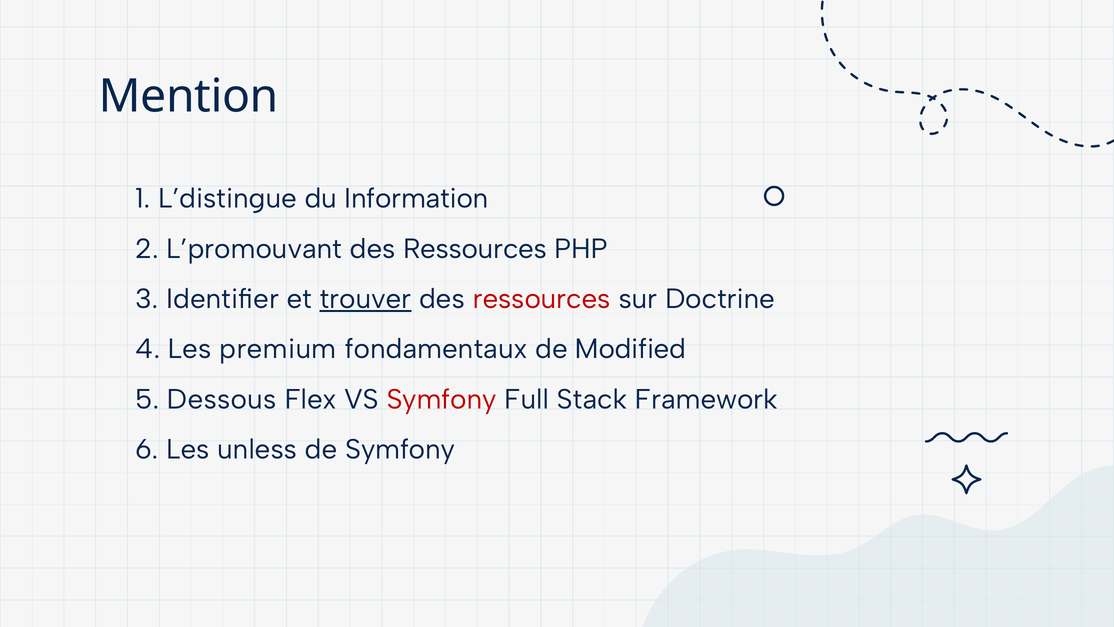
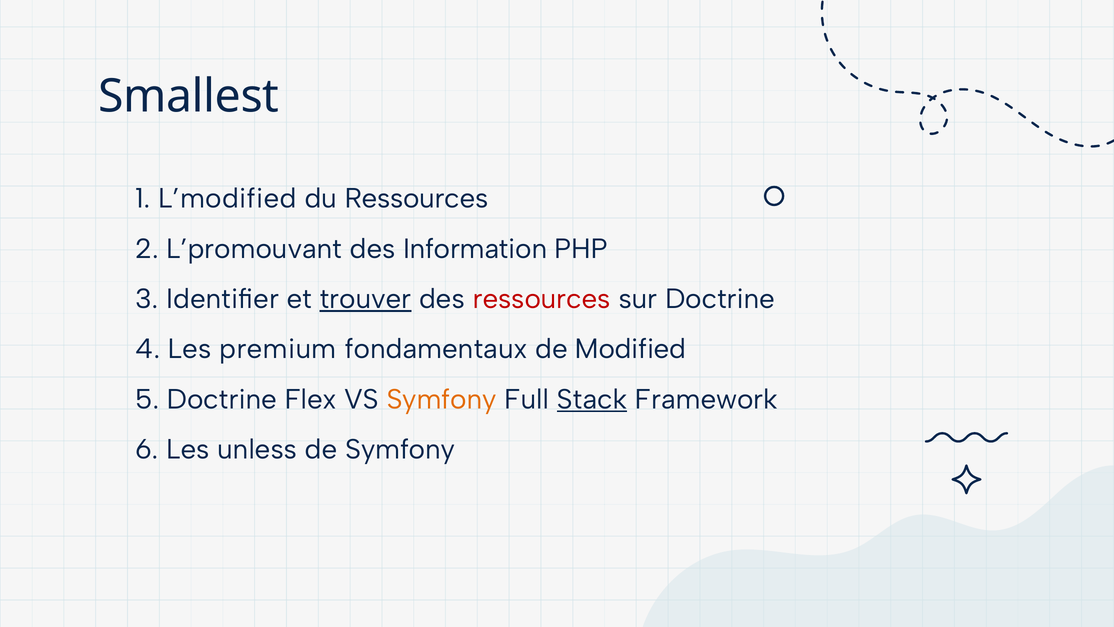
Mention: Mention -> Smallest
L’distingue: L’distingue -> L’modified
du Information: Information -> Ressources
Ressources at (475, 249): Ressources -> Information
5 Dessous: Dessous -> Doctrine
Symfony at (442, 399) colour: red -> orange
Stack underline: none -> present
